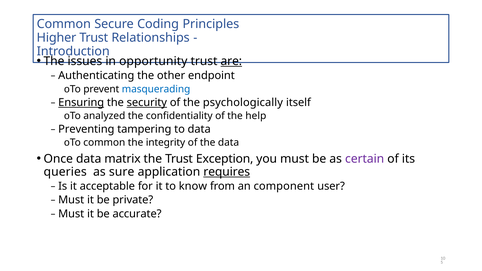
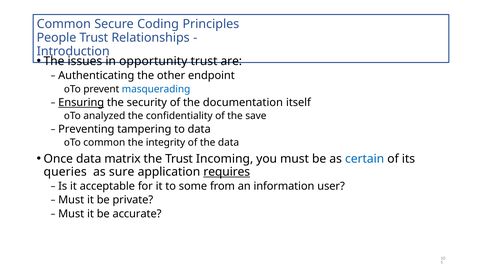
Higher: Higher -> People
are underline: present -> none
security underline: present -> none
psychologically: psychologically -> documentation
help: help -> save
Exception: Exception -> Incoming
certain colour: purple -> blue
know: know -> some
component: component -> information
